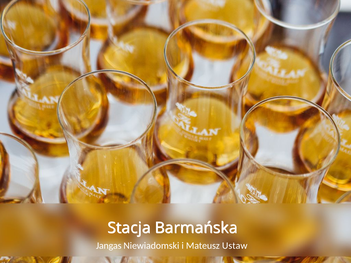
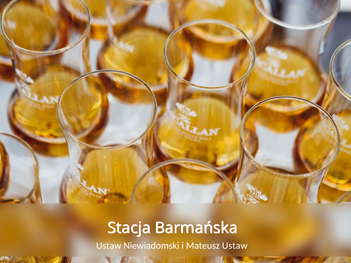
Jangas at (109, 246): Jangas -> Ustaw
